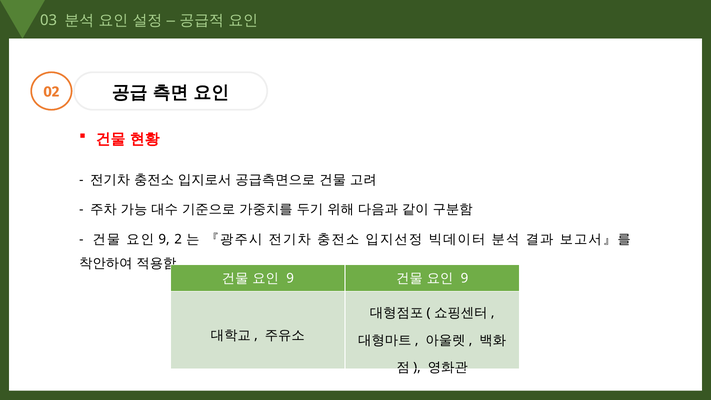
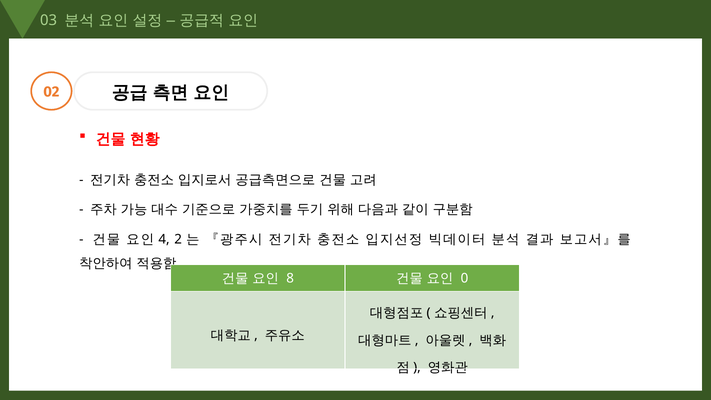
9 at (164, 239): 9 -> 4
9 at (290, 279): 9 -> 8
9 at (465, 279): 9 -> 0
